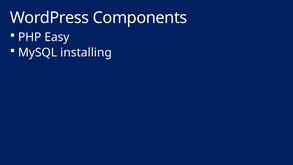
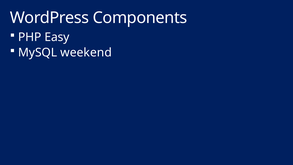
installing: installing -> weekend
